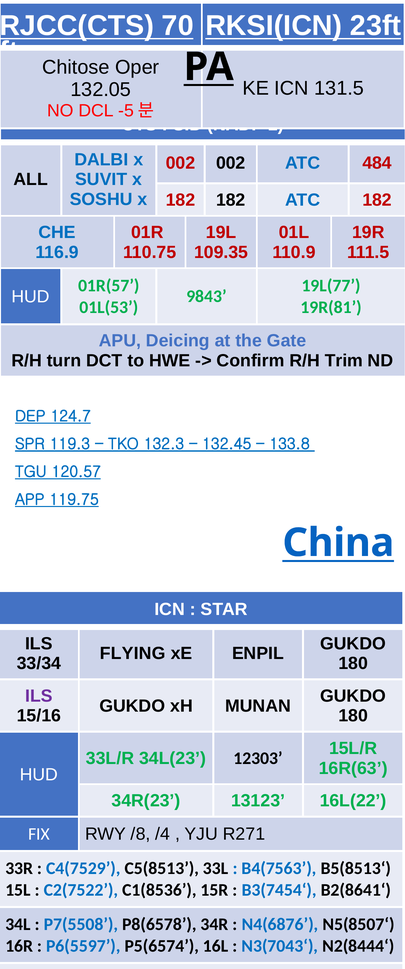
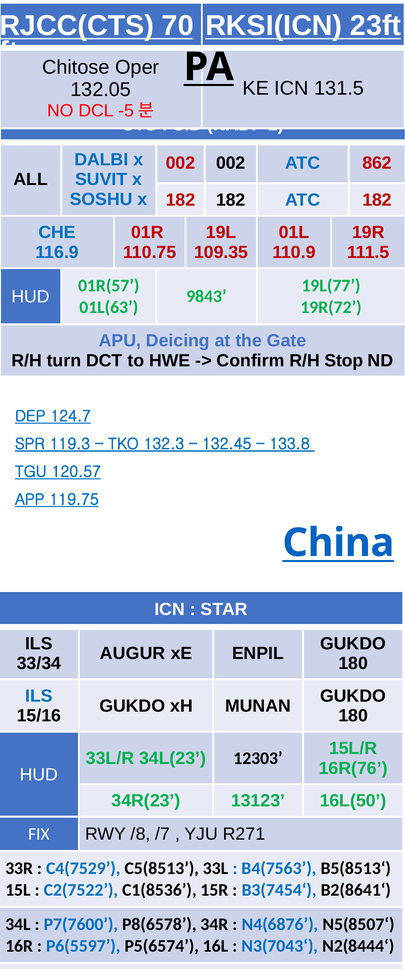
484: 484 -> 862
01L(53: 01L(53 -> 01L(63
19R(81: 19R(81 -> 19R(72
Trim: Trim -> Stop
FLYING: FLYING -> AUGUR
ILS at (39, 696) colour: purple -> blue
16R(63: 16R(63 -> 16R(76
16L(22: 16L(22 -> 16L(50
/4: /4 -> /7
P7(5508: P7(5508 -> P7(7600
